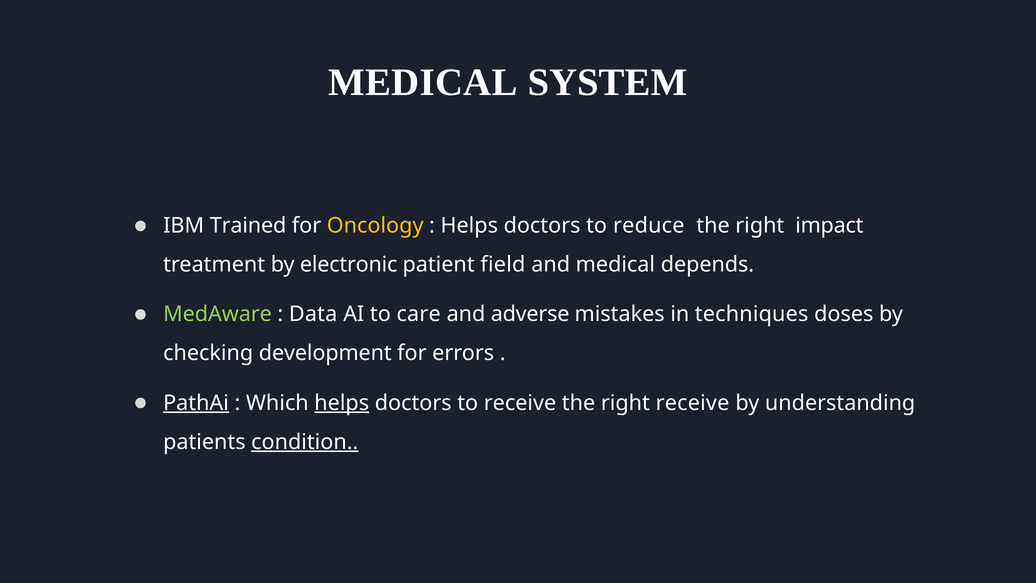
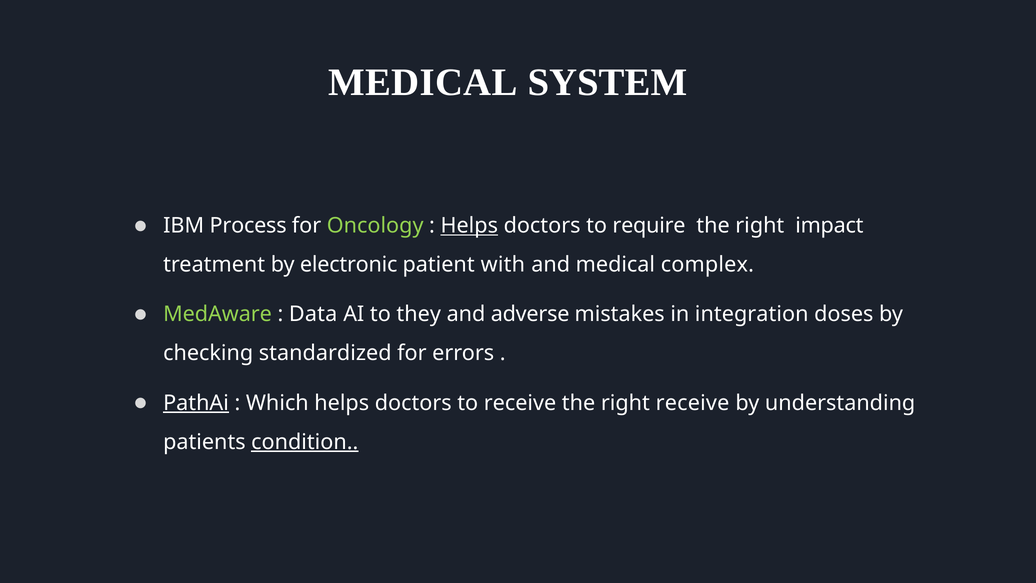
Trained: Trained -> Process
Oncology colour: yellow -> light green
Helps at (469, 226) underline: none -> present
reduce: reduce -> require
field: field -> with
depends: depends -> complex
care: care -> they
techniques: techniques -> integration
development: development -> standardized
helps at (342, 403) underline: present -> none
